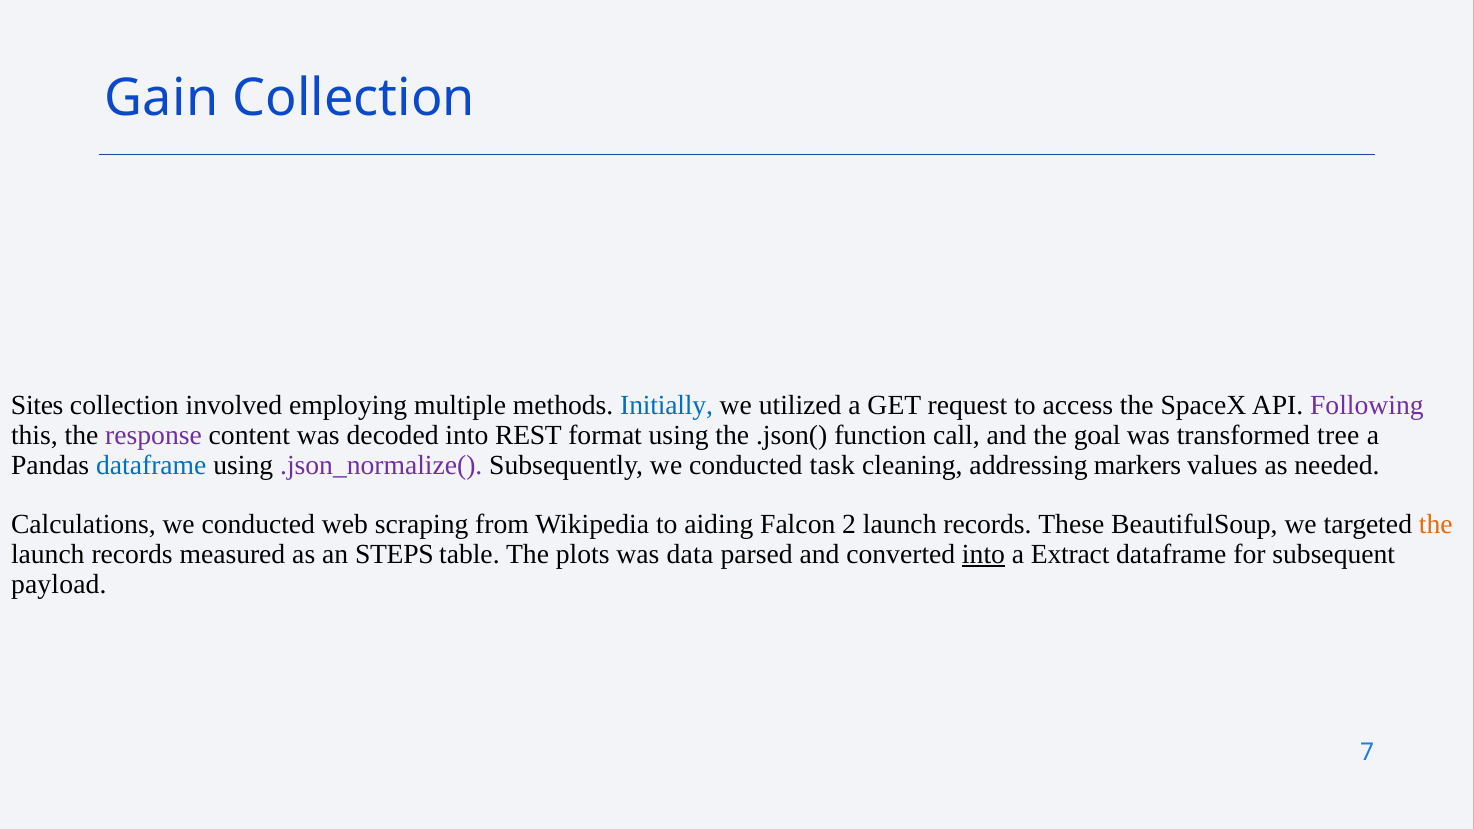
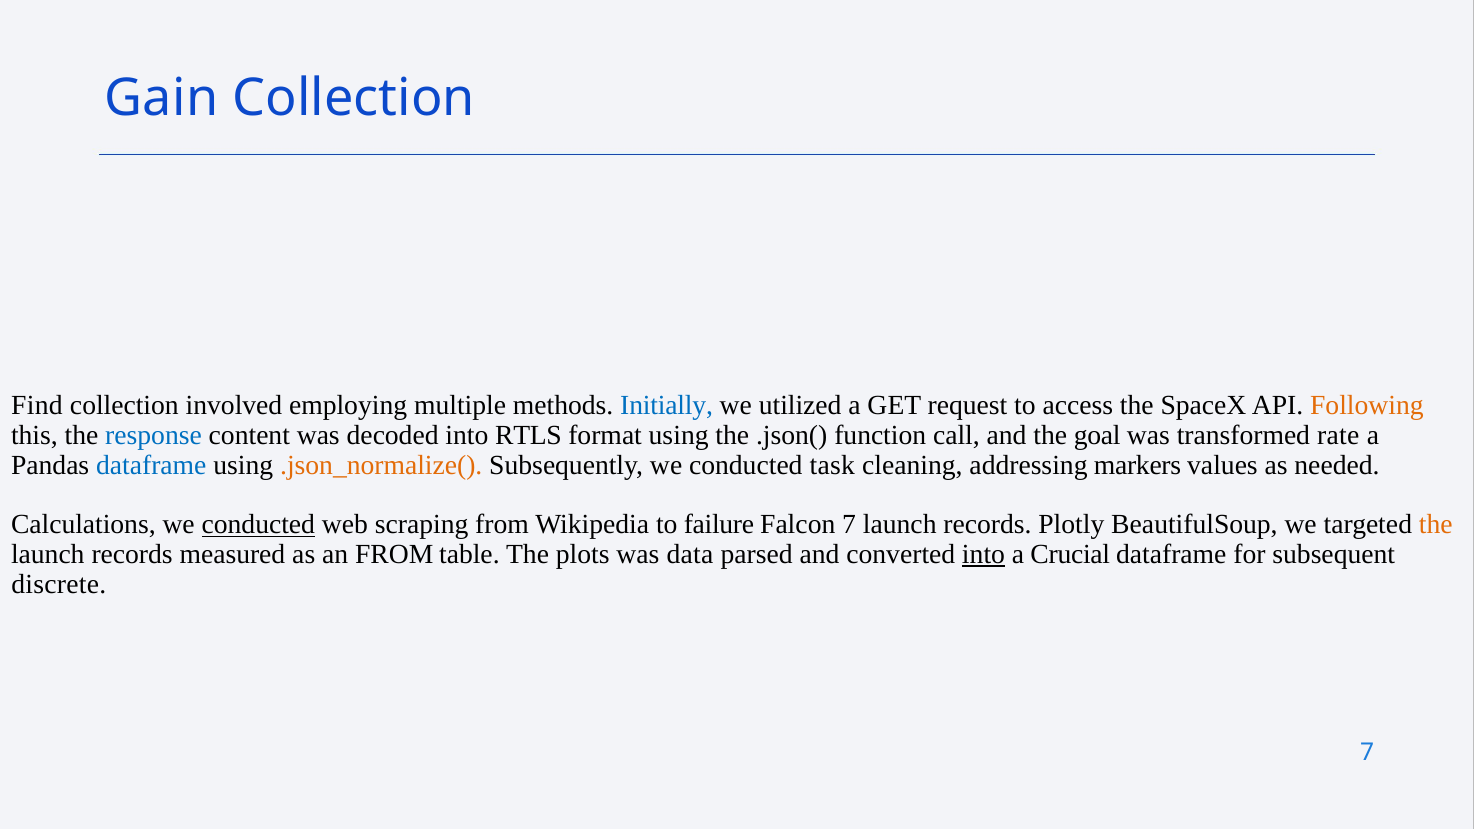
Sites: Sites -> Find
Following colour: purple -> orange
response colour: purple -> blue
REST: REST -> RTLS
tree: tree -> rate
.json_normalize( colour: purple -> orange
conducted at (258, 525) underline: none -> present
aiding: aiding -> failure
Falcon 2: 2 -> 7
These: These -> Plotly
an STEPS: STEPS -> FROM
Extract: Extract -> Crucial
payload: payload -> discrete
